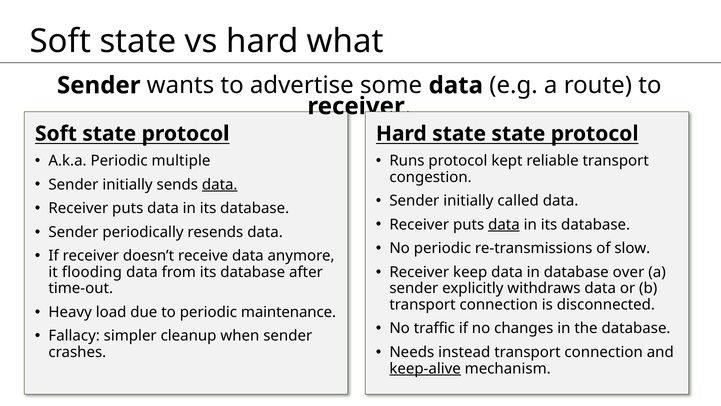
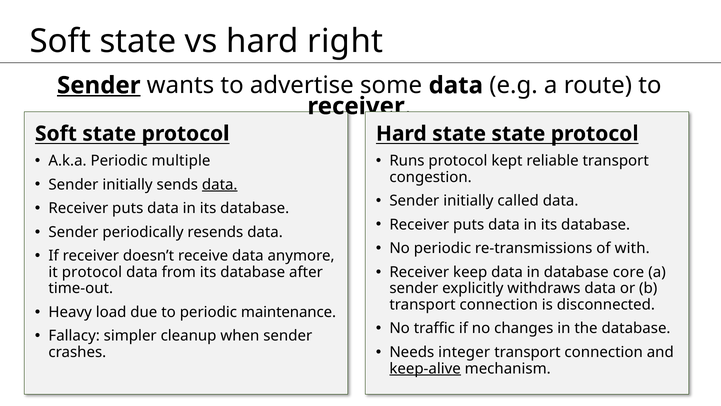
what: what -> right
Sender at (99, 85) underline: none -> present
data at (504, 224) underline: present -> none
slow: slow -> with
over: over -> core
it flooding: flooding -> protocol
instead: instead -> integer
